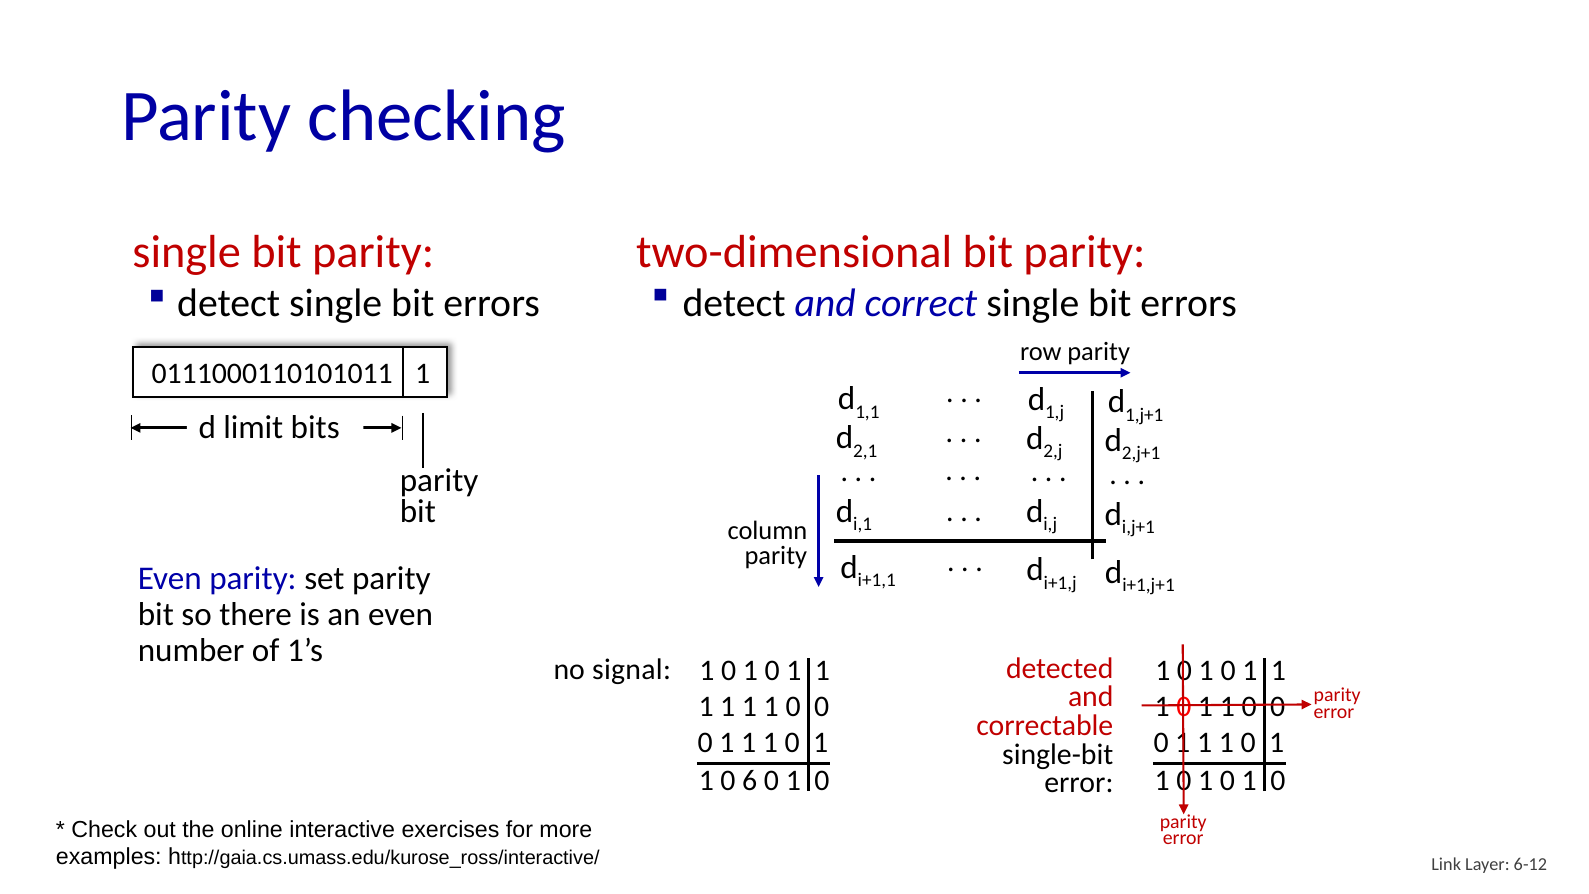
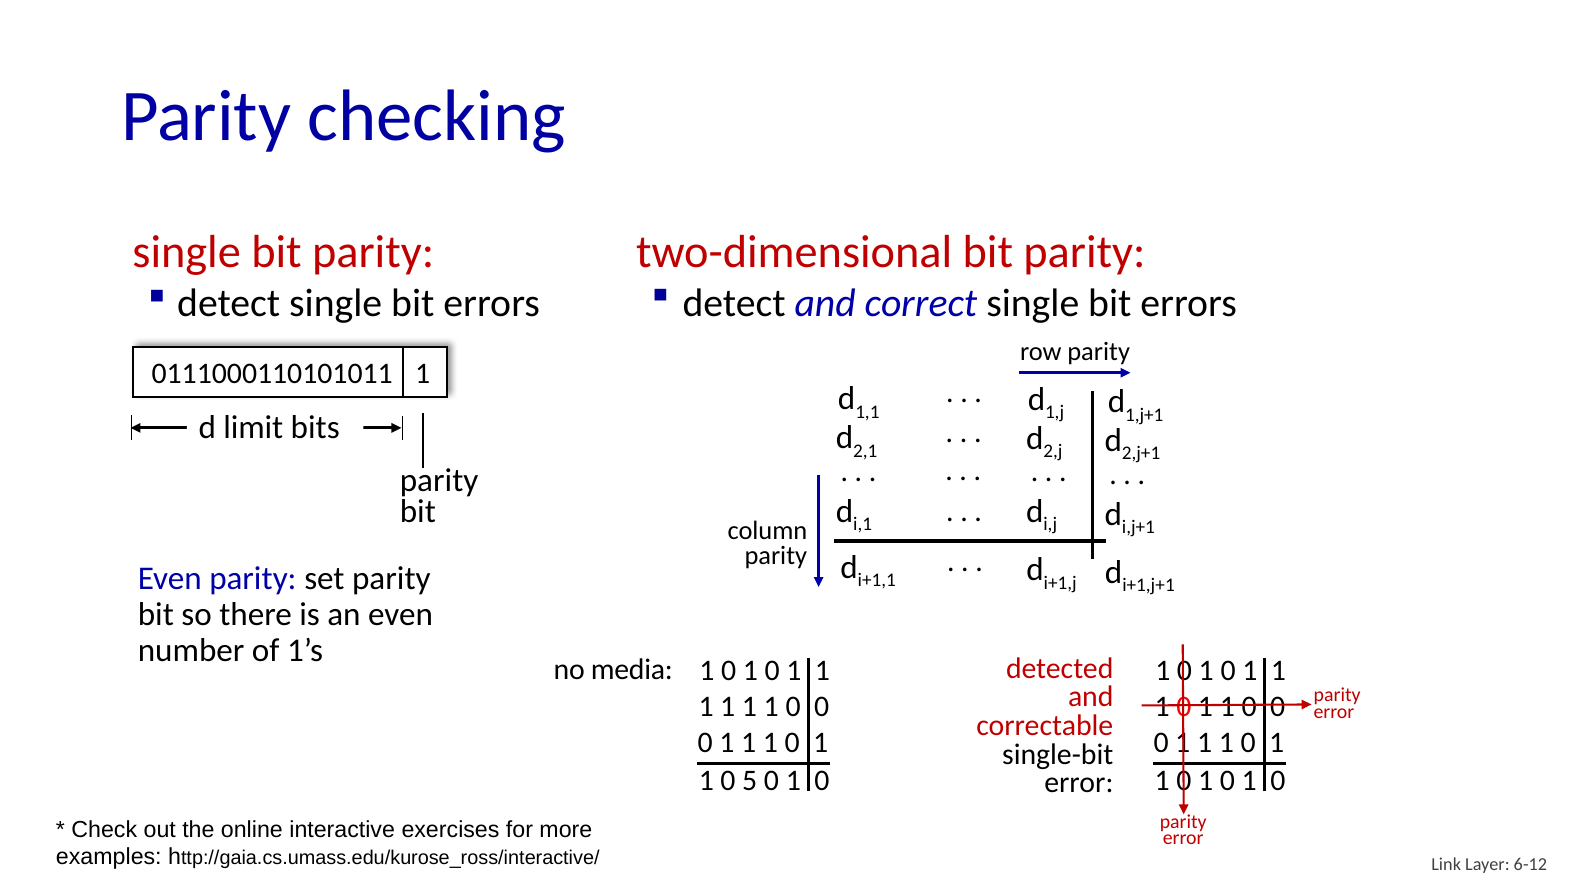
signal: signal -> media
6: 6 -> 5
